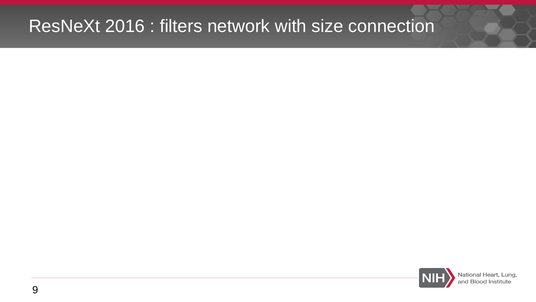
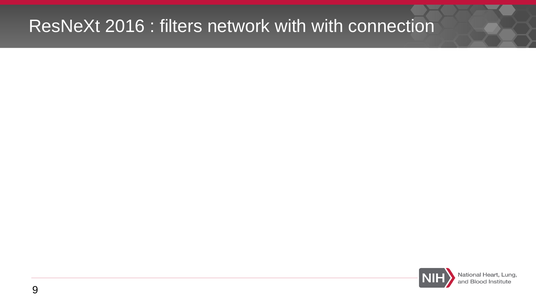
with size: size -> with
